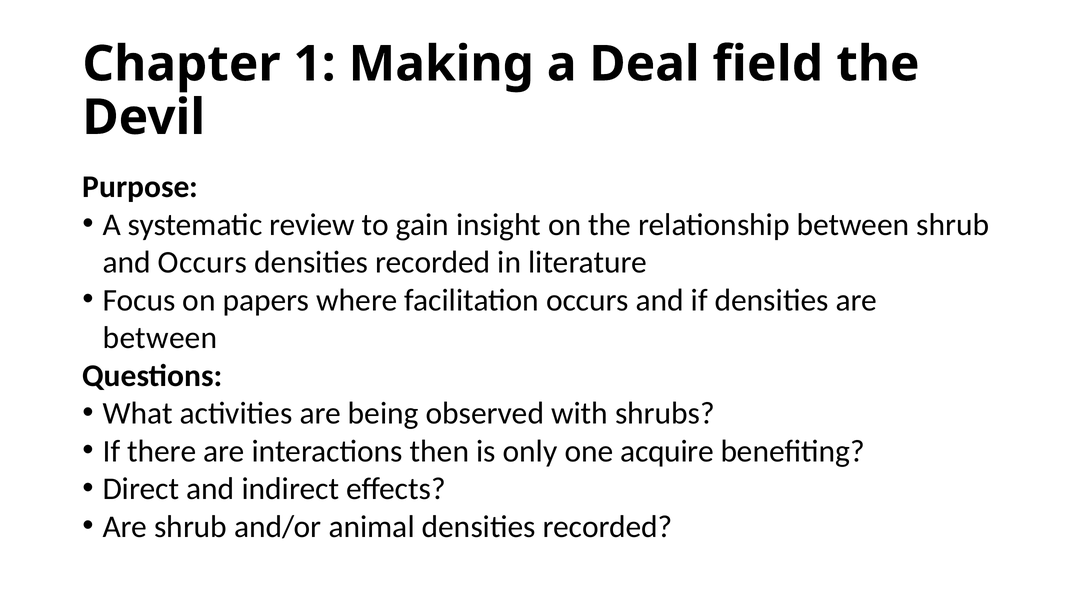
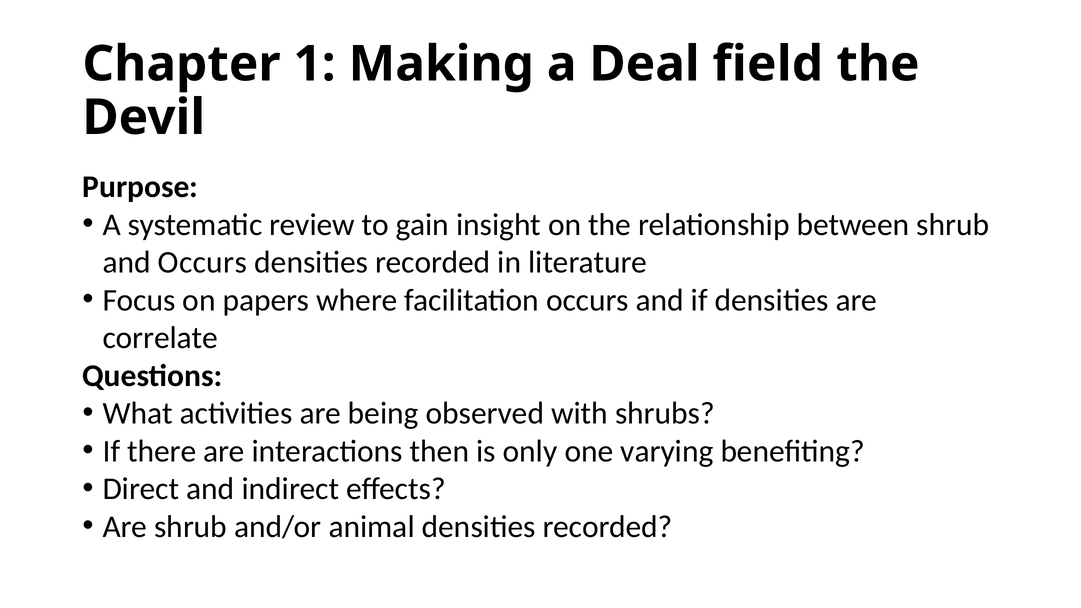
between at (160, 338): between -> correlate
acquire: acquire -> varying
